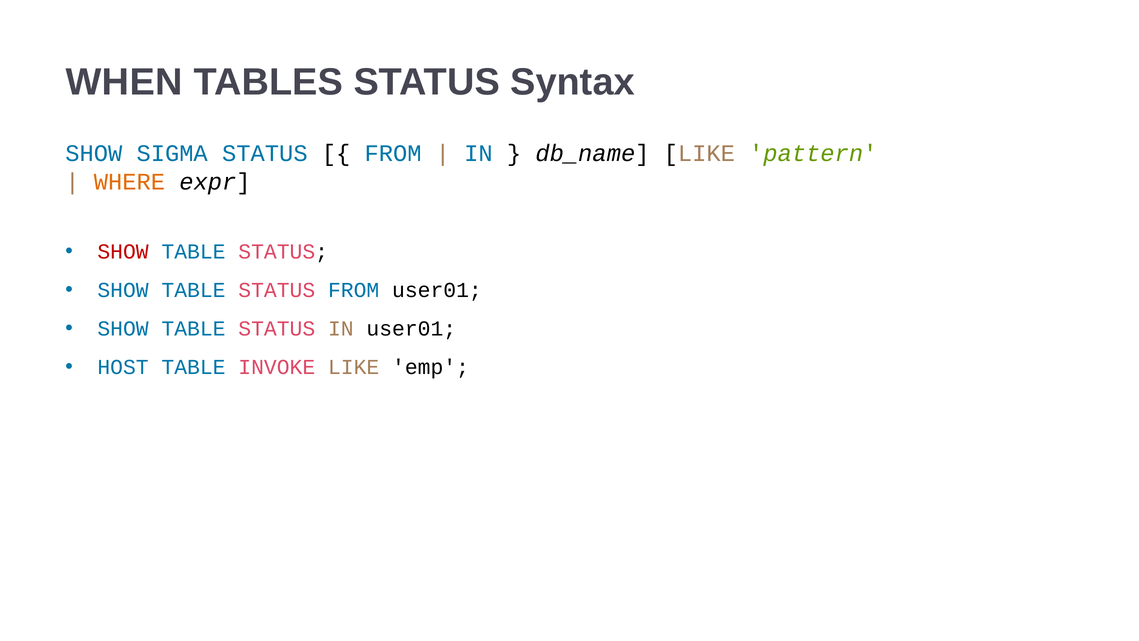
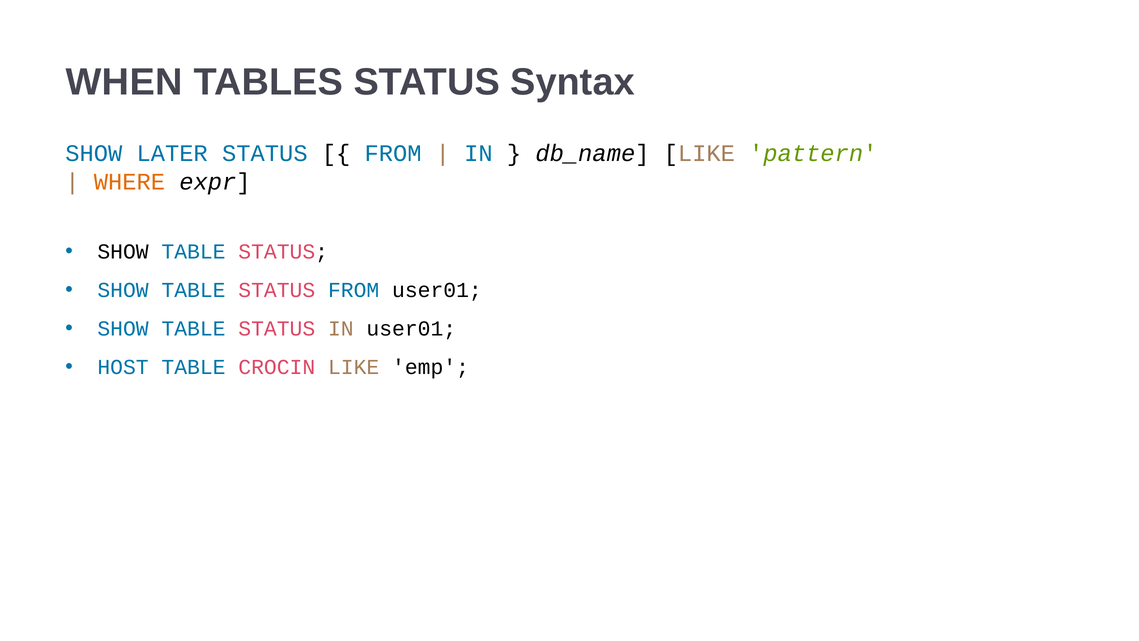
SIGMA: SIGMA -> LATER
SHOW at (123, 252) colour: red -> black
INVOKE: INVOKE -> CROCIN
